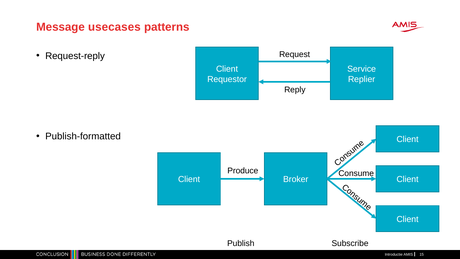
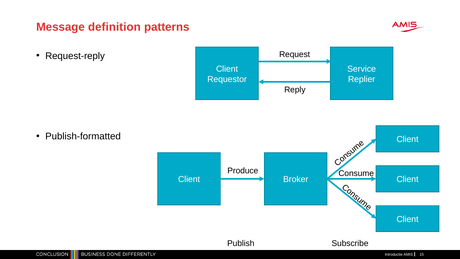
usecases: usecases -> definition
